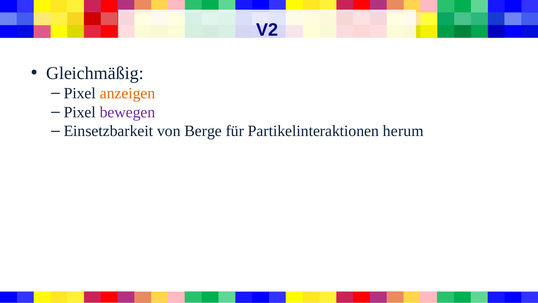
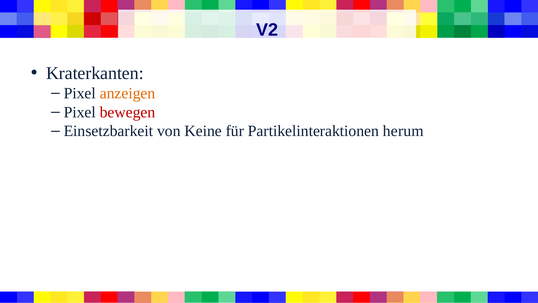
Gleichmäßig: Gleichmäßig -> Kraterkanten
bewegen colour: purple -> red
Berge: Berge -> Keine
